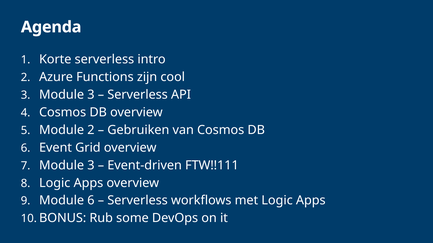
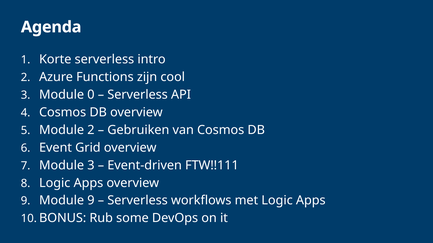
3 Module 3: 3 -> 0
Module 6: 6 -> 9
